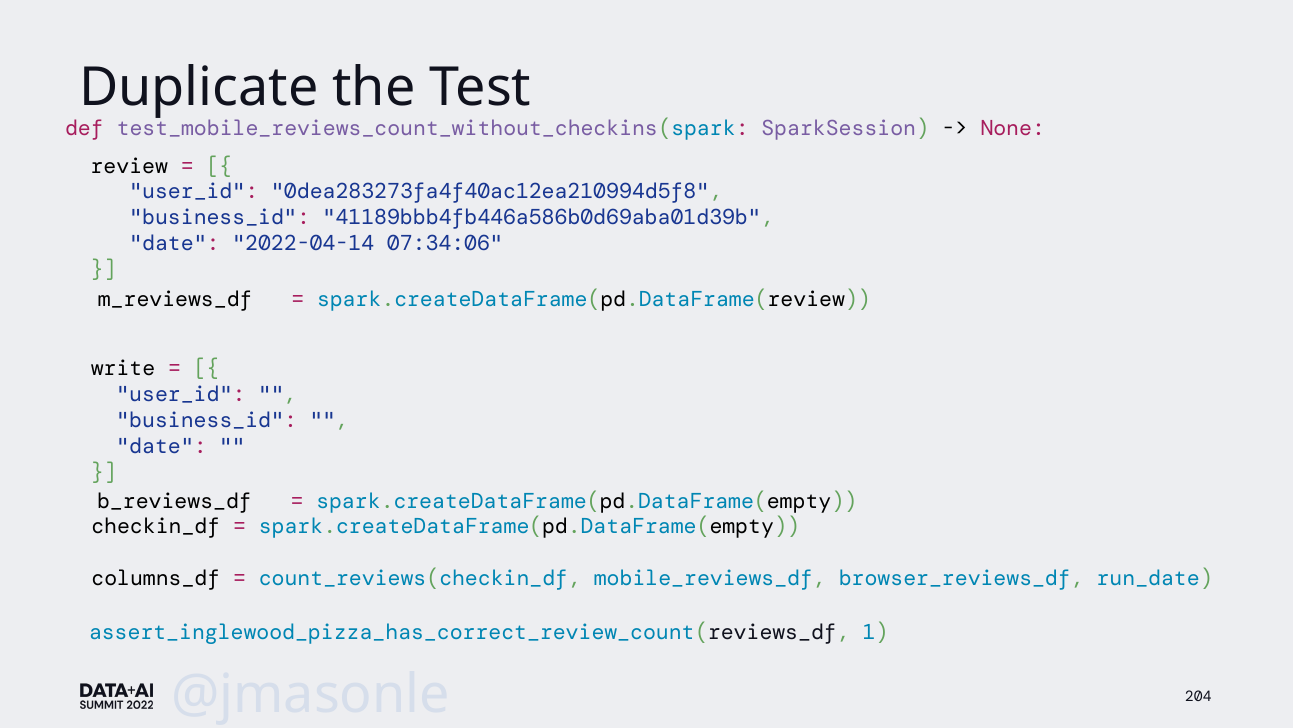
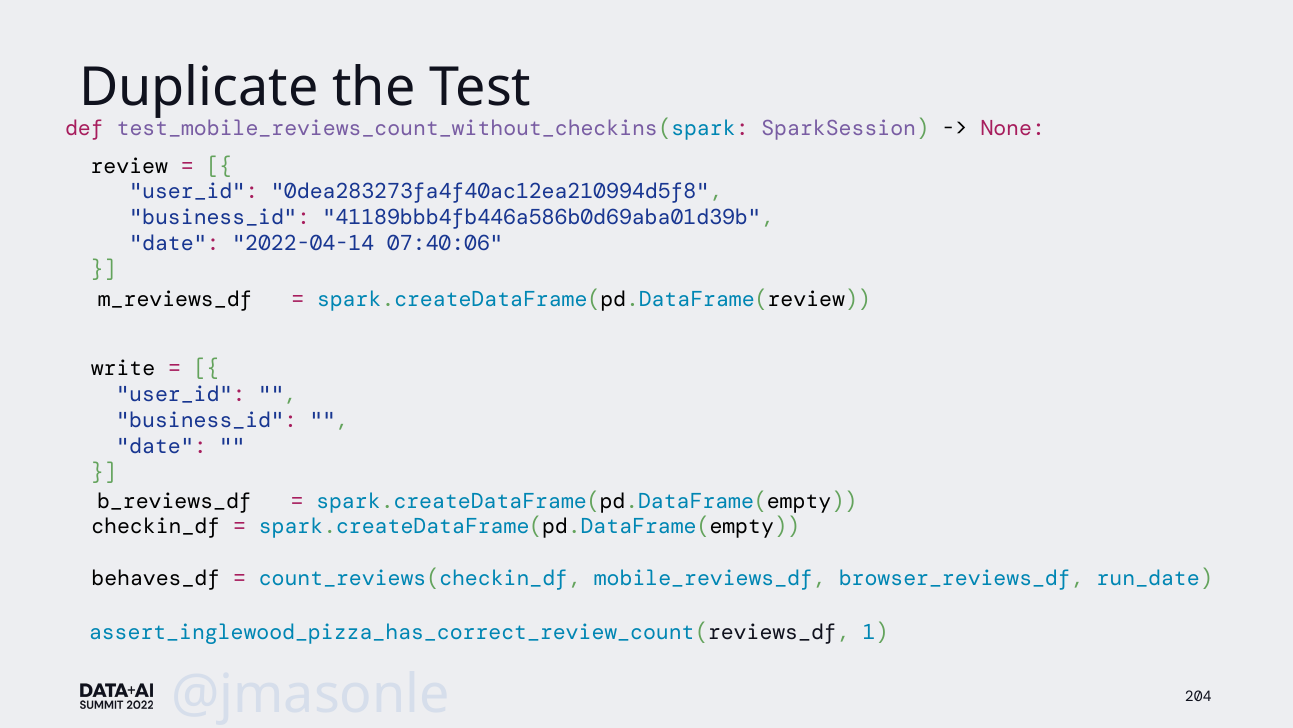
07:34:06: 07:34:06 -> 07:40:06
columns_df: columns_df -> behaves_df
